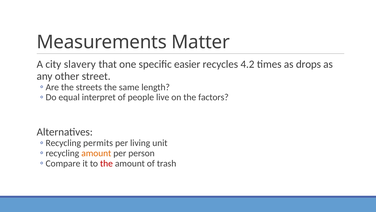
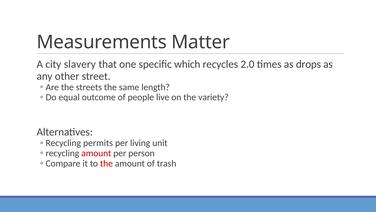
easier: easier -> which
4.2: 4.2 -> 2.0
interpret: interpret -> outcome
factors: factors -> variety
amount at (96, 153) colour: orange -> red
